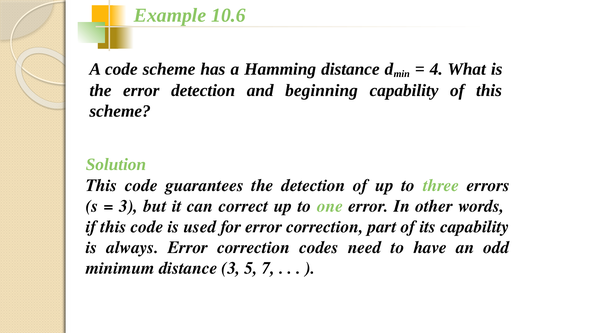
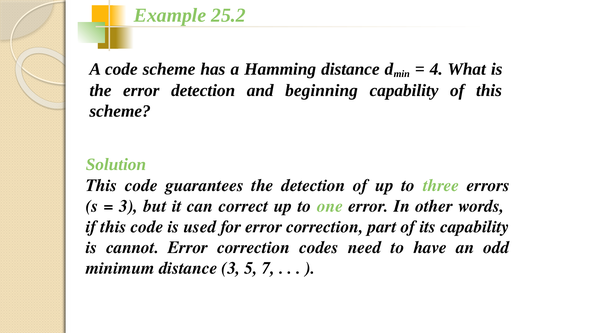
10.6: 10.6 -> 25.2
always: always -> cannot
